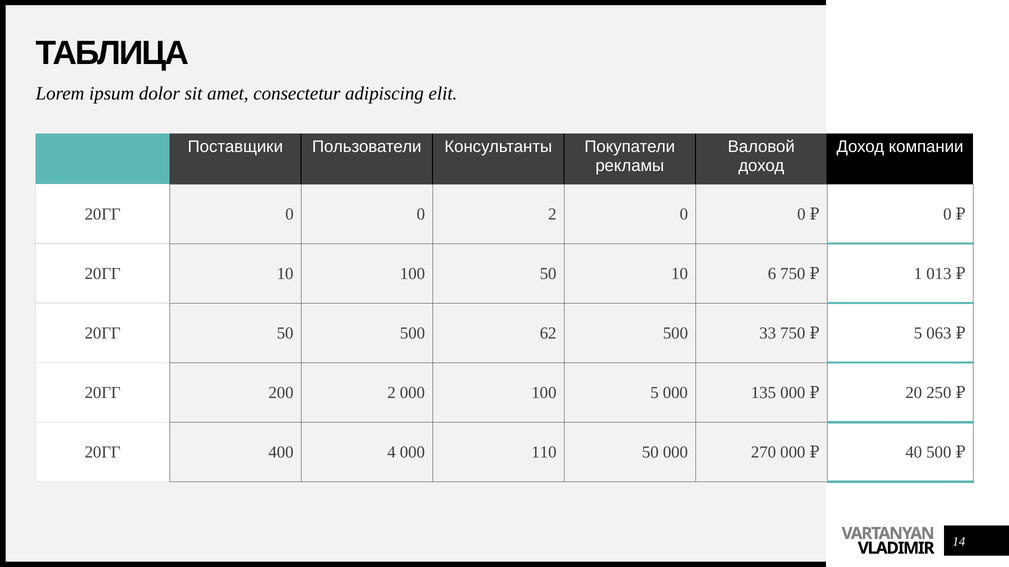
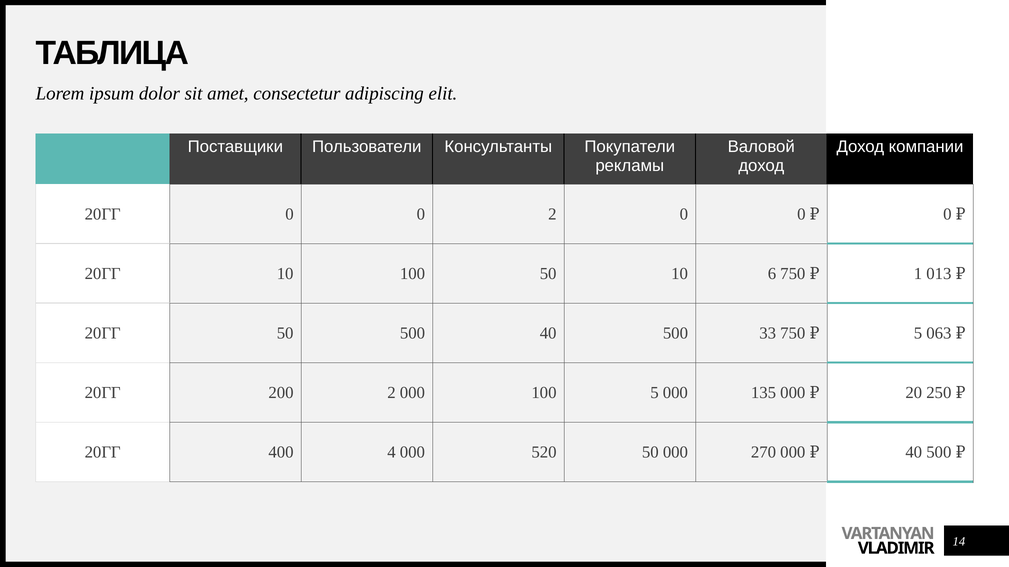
500 62: 62 -> 40
110: 110 -> 520
